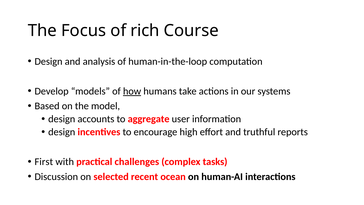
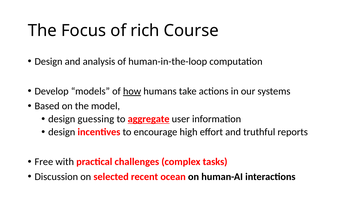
accounts: accounts -> guessing
aggregate underline: none -> present
First: First -> Free
